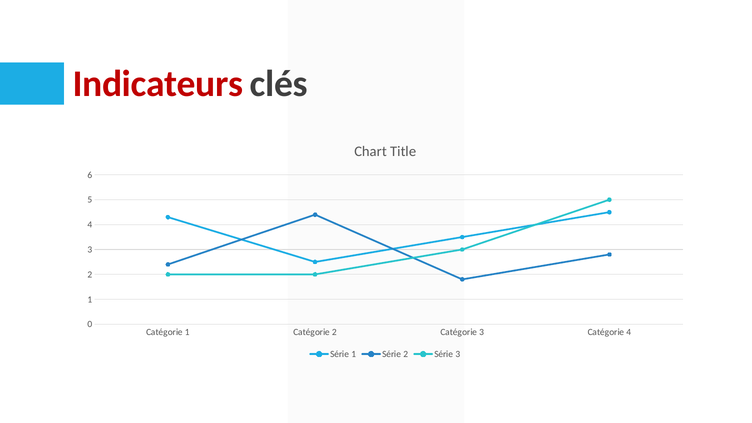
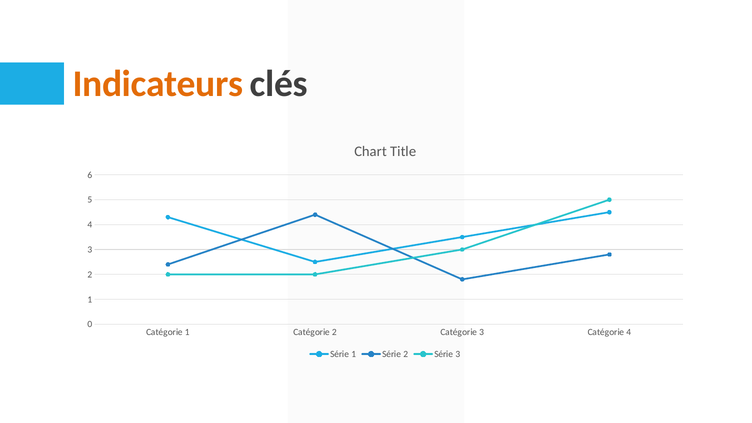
Indicateurs colour: red -> orange
